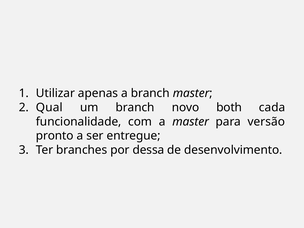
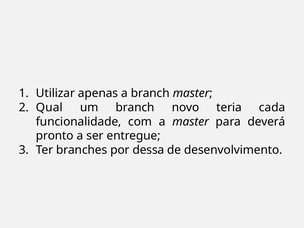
both: both -> teria
versão: versão -> deverá
